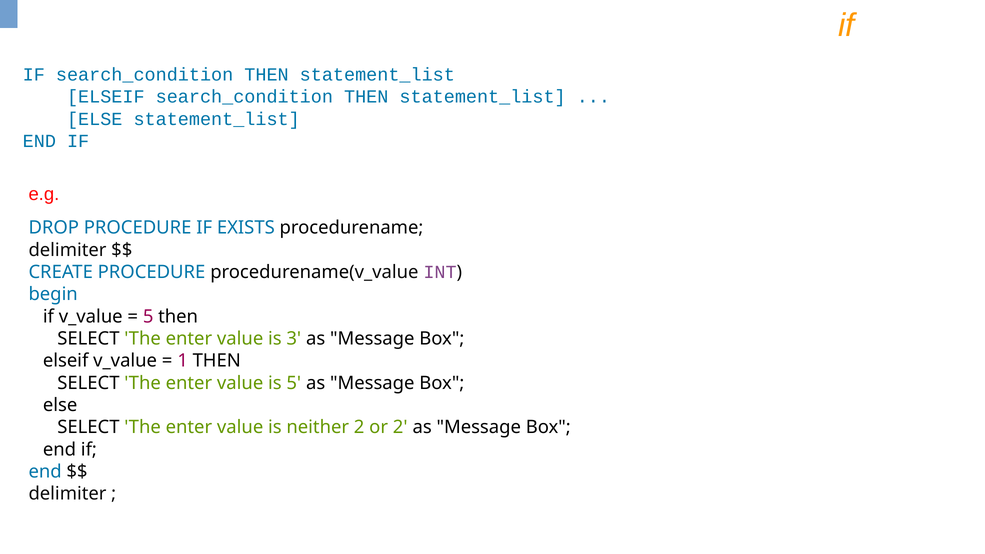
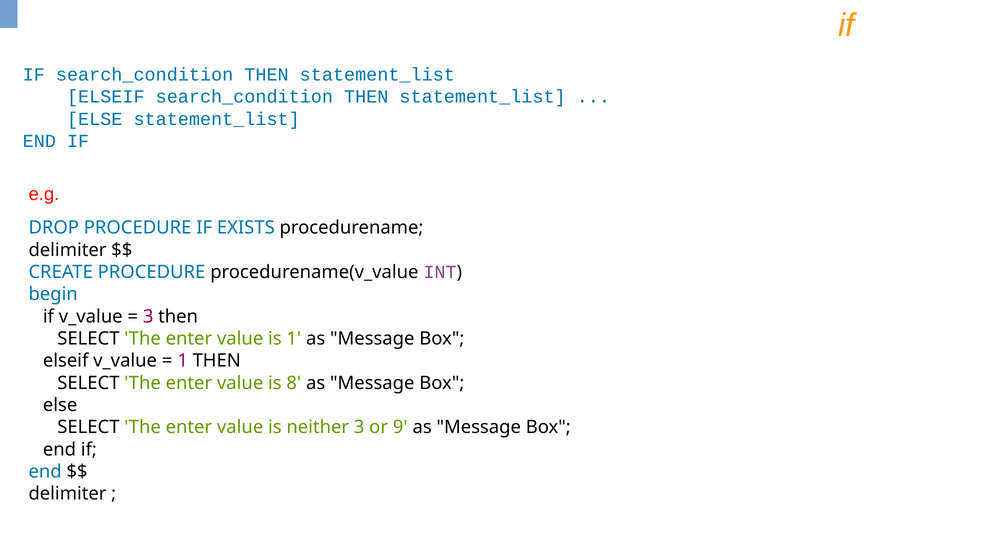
5 at (148, 317): 5 -> 3
is 3: 3 -> 1
is 5: 5 -> 8
neither 2: 2 -> 3
or 2: 2 -> 9
